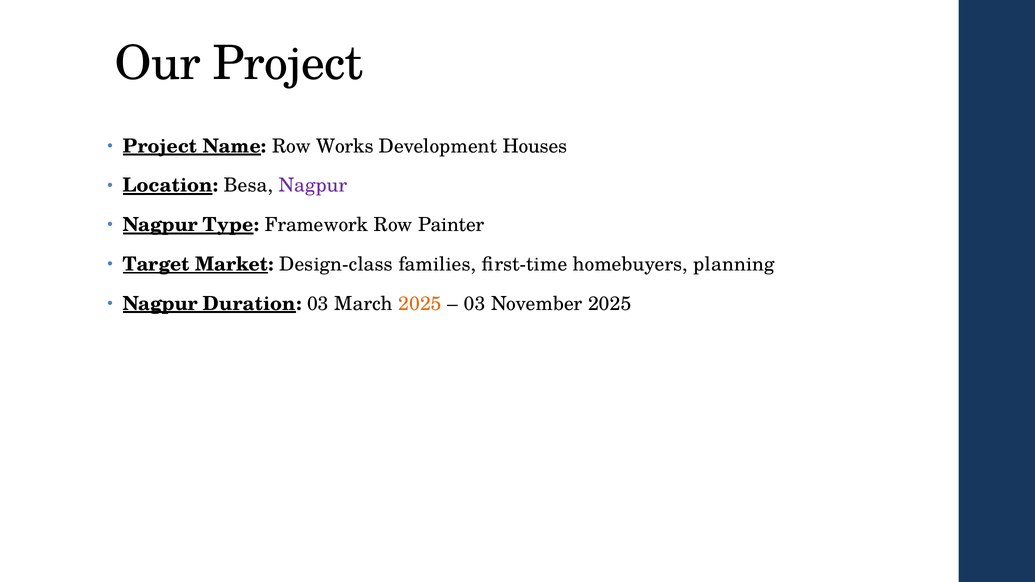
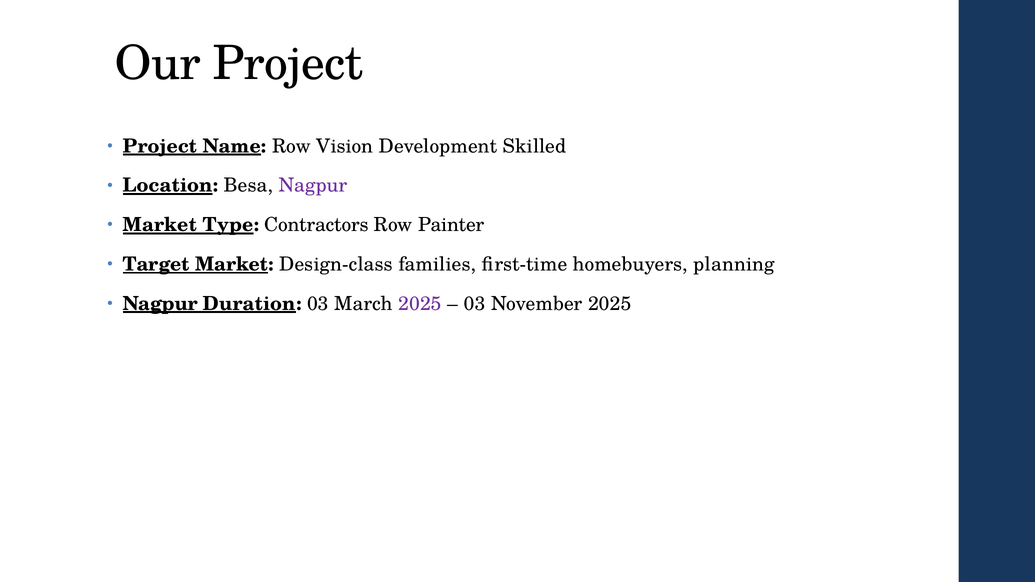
Works: Works -> Vision
Houses: Houses -> Skilled
Nagpur at (160, 225): Nagpur -> Market
Framework: Framework -> Contractors
2025 at (420, 304) colour: orange -> purple
